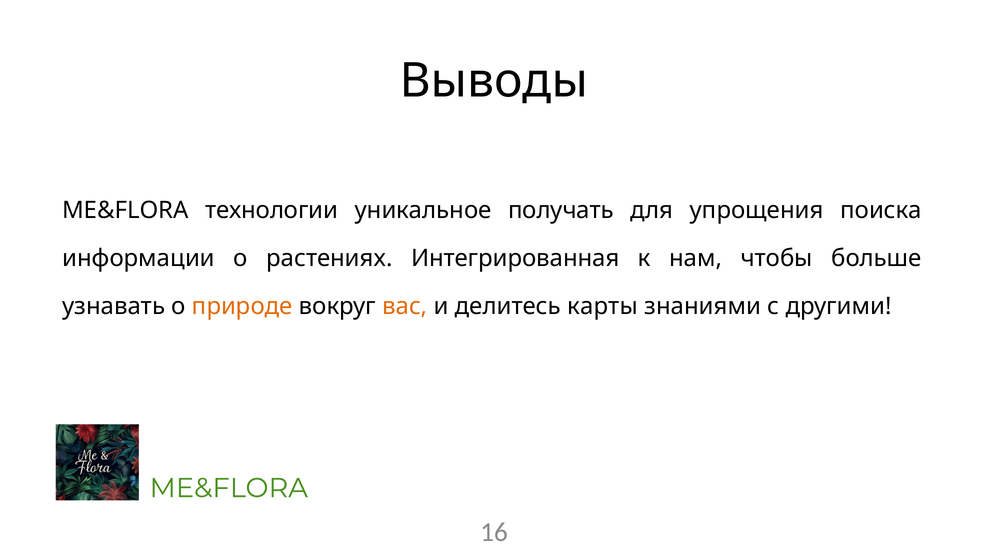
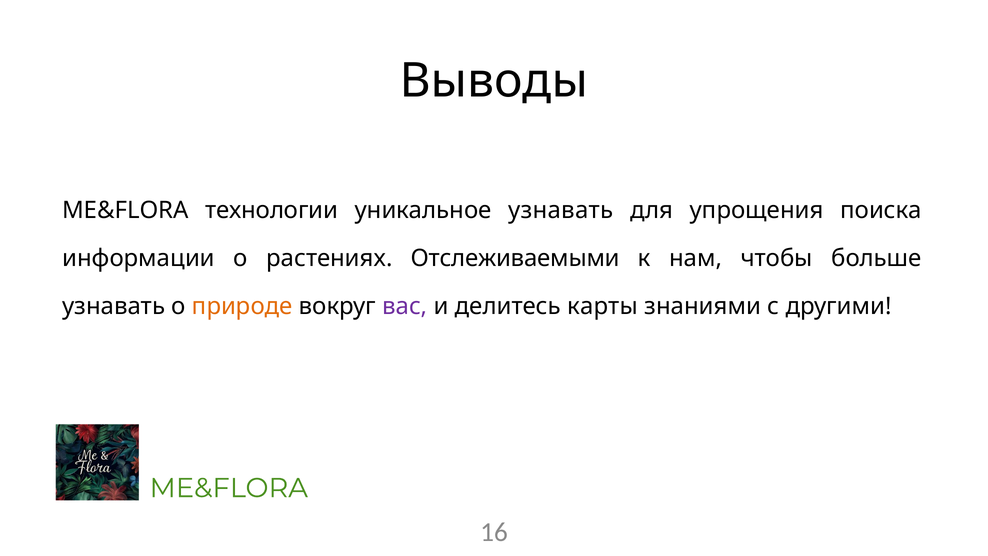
уникальное получать: получать -> узнавать
Интегрированная: Интегрированная -> Отслеживаемыми
вас colour: orange -> purple
